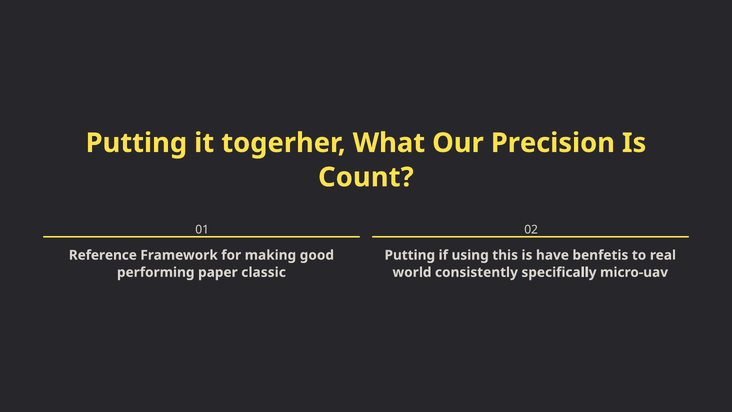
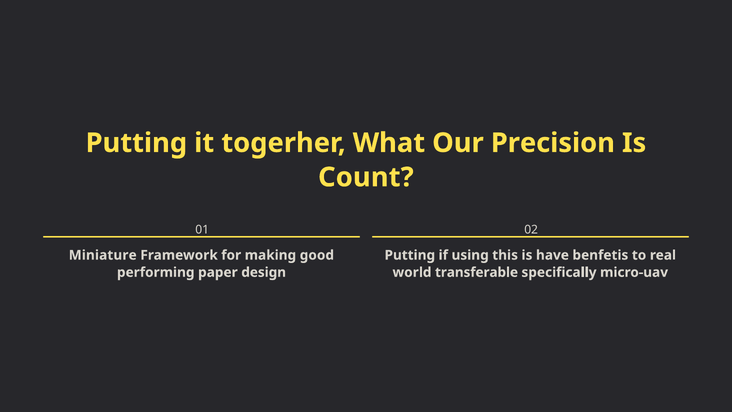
Reference: Reference -> Miniature
classic: classic -> design
consistently: consistently -> transferable
